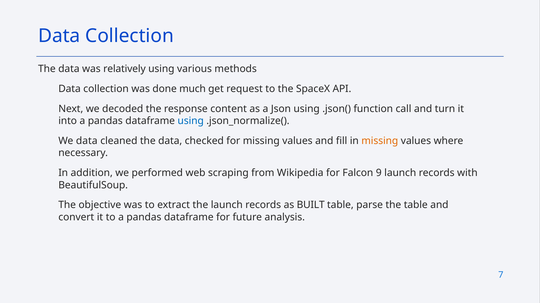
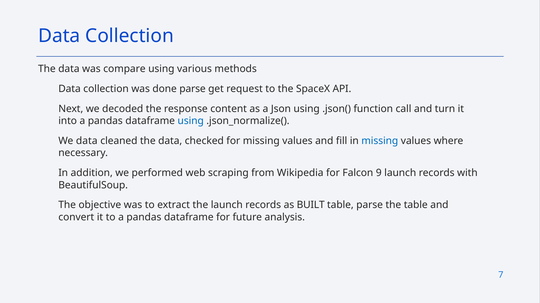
relatively: relatively -> compare
done much: much -> parse
missing at (380, 141) colour: orange -> blue
